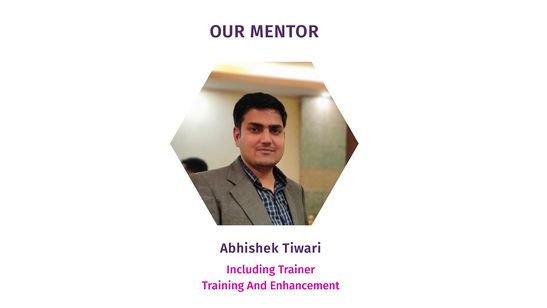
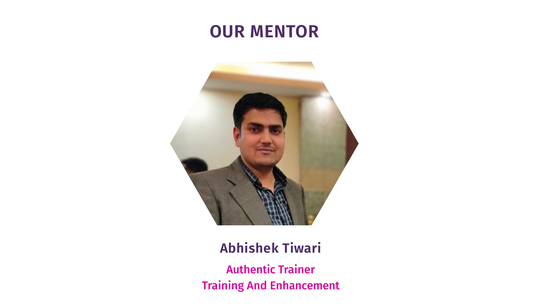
Including: Including -> Authentic
